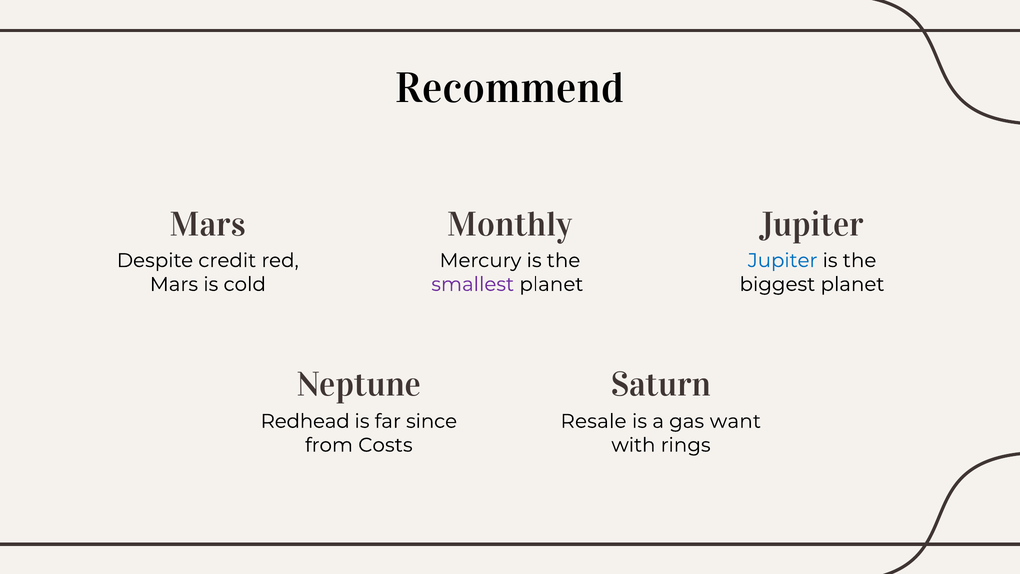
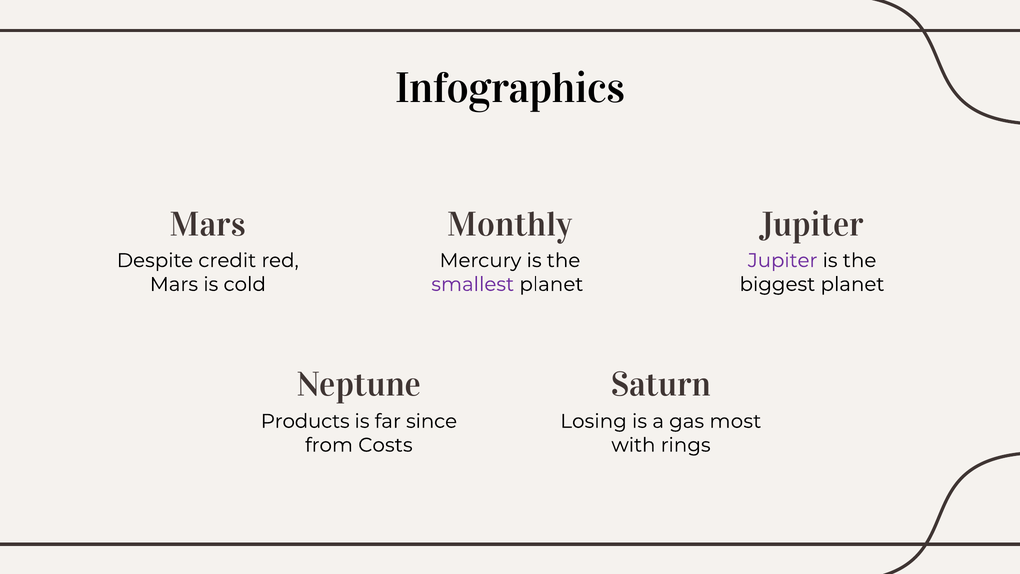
Recommend: Recommend -> Infographics
Jupiter at (783, 260) colour: blue -> purple
Redhead: Redhead -> Products
Resale: Resale -> Losing
want: want -> most
